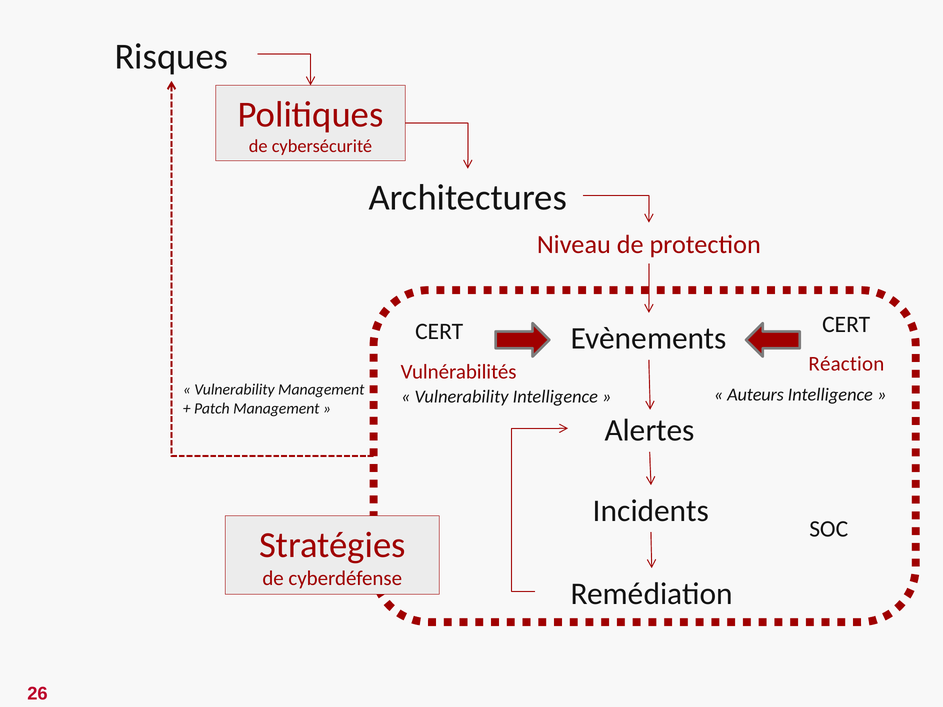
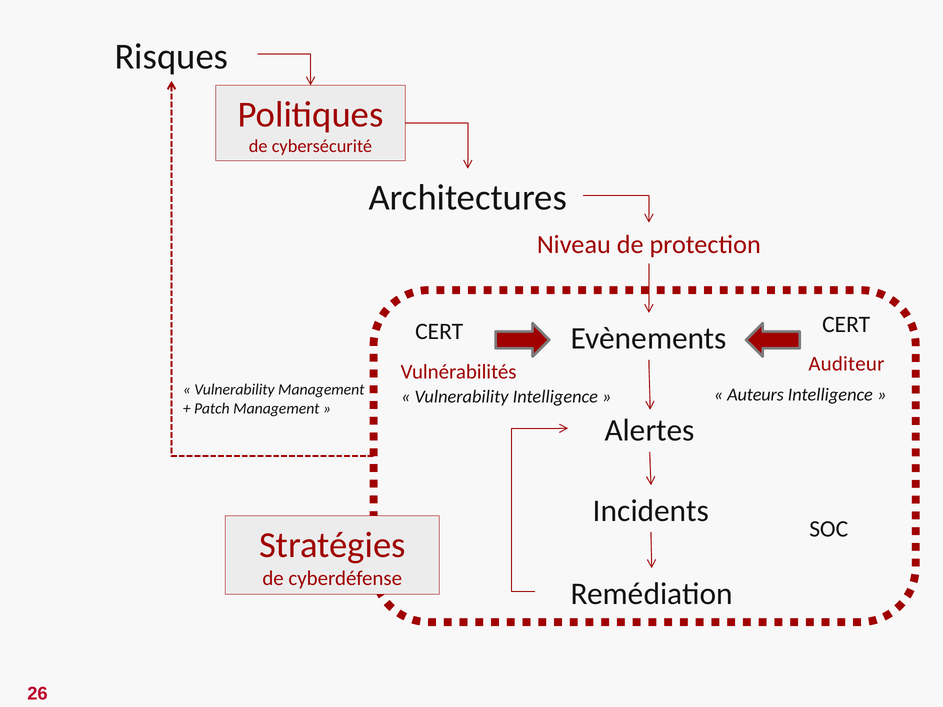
Réaction: Réaction -> Auditeur
